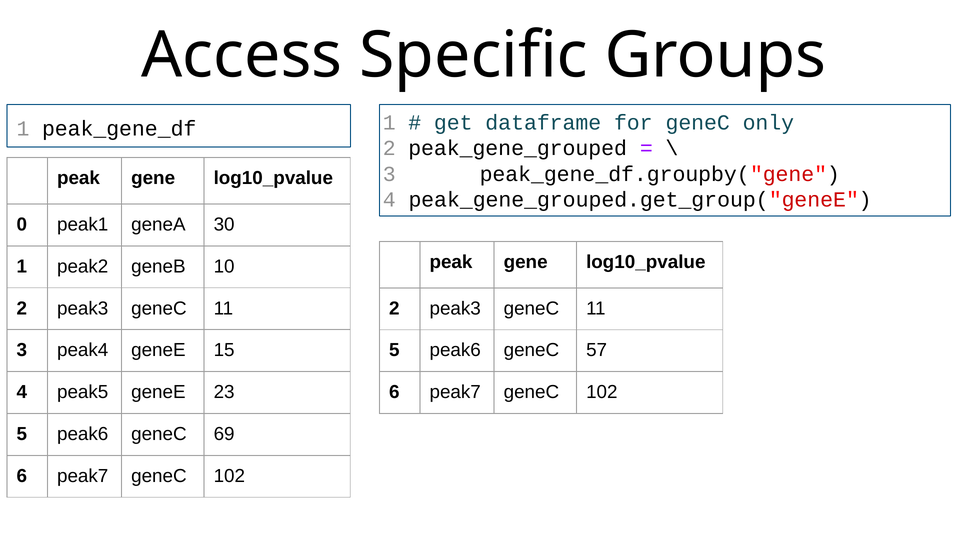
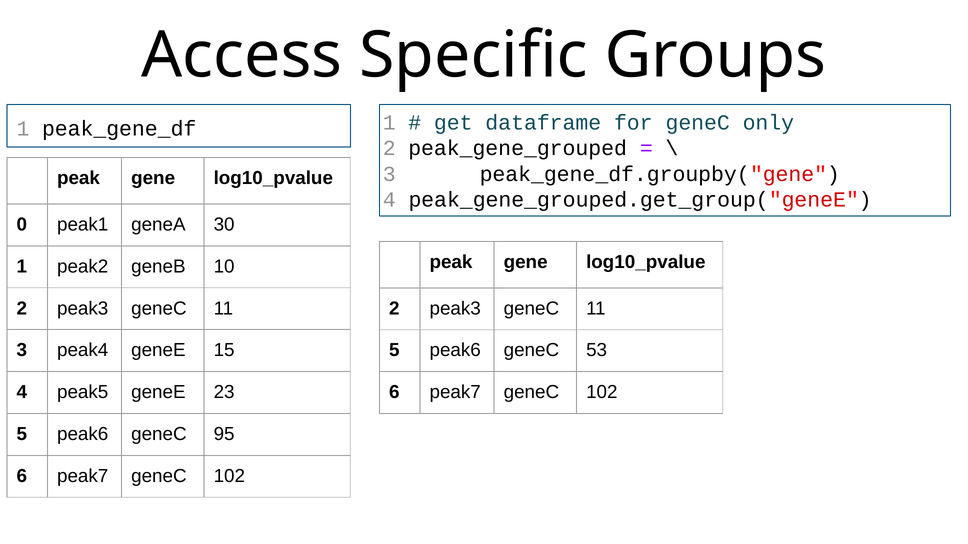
57: 57 -> 53
69: 69 -> 95
